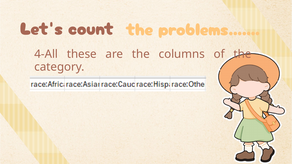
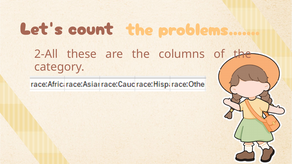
4-All: 4-All -> 2-All
